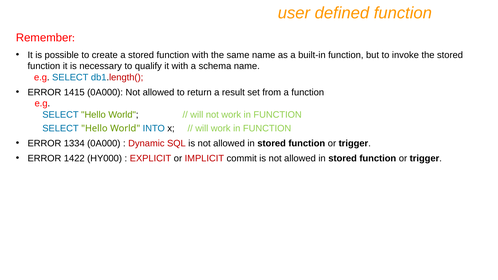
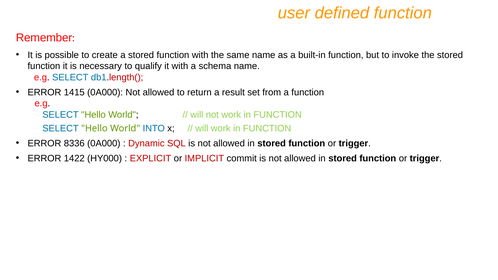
1334: 1334 -> 8336
